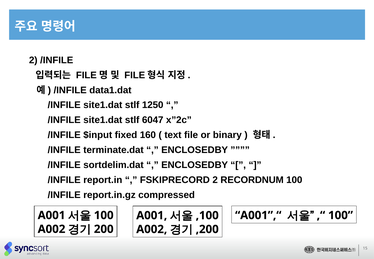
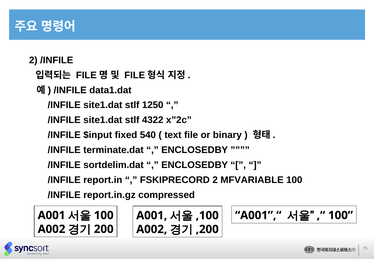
6047: 6047 -> 4322
160: 160 -> 540
RECORDNUM: RECORDNUM -> MFVARIABLE
